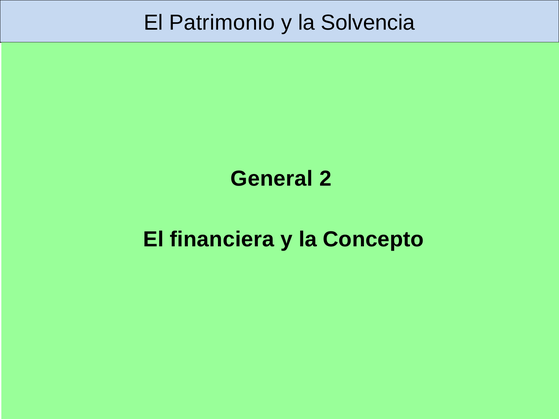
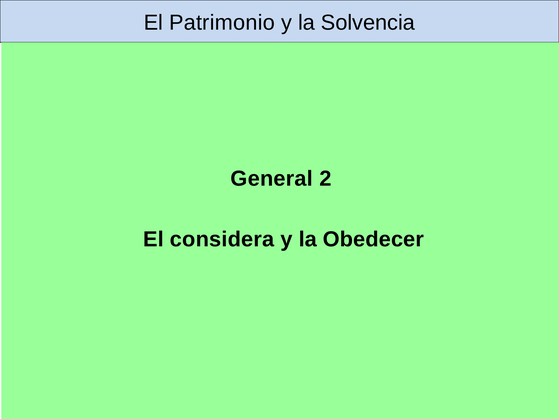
financiera: financiera -> considera
Concepto: Concepto -> Obedecer
